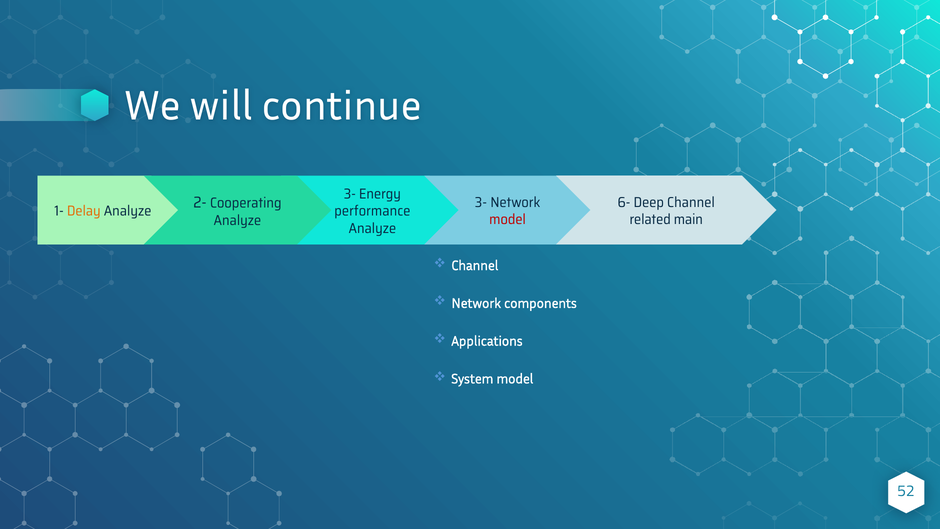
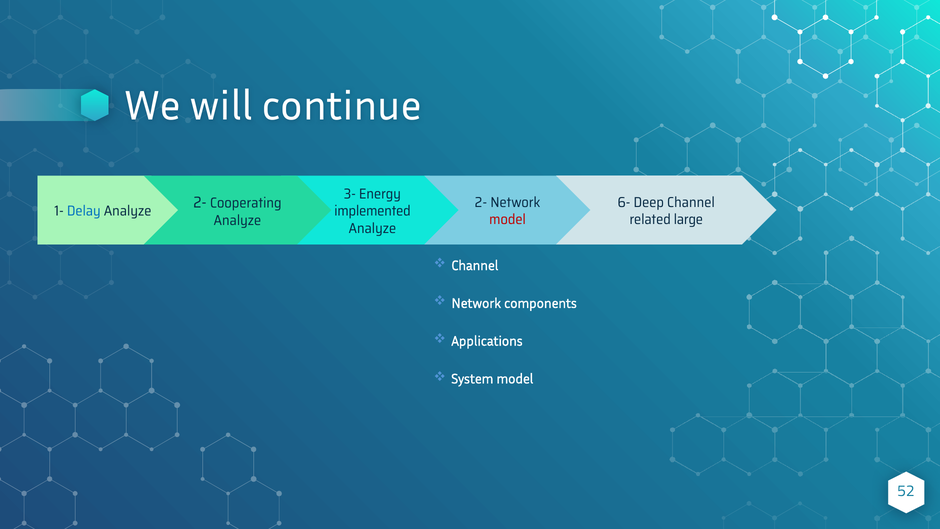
3- at (481, 202): 3- -> 2-
Delay colour: orange -> blue
performance: performance -> implemented
main: main -> large
